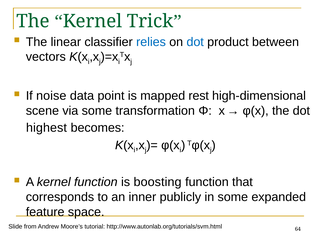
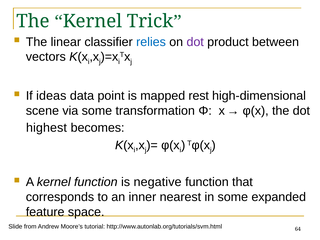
dot at (195, 42) colour: blue -> purple
noise: noise -> ideas
boosting: boosting -> negative
publicly: publicly -> nearest
